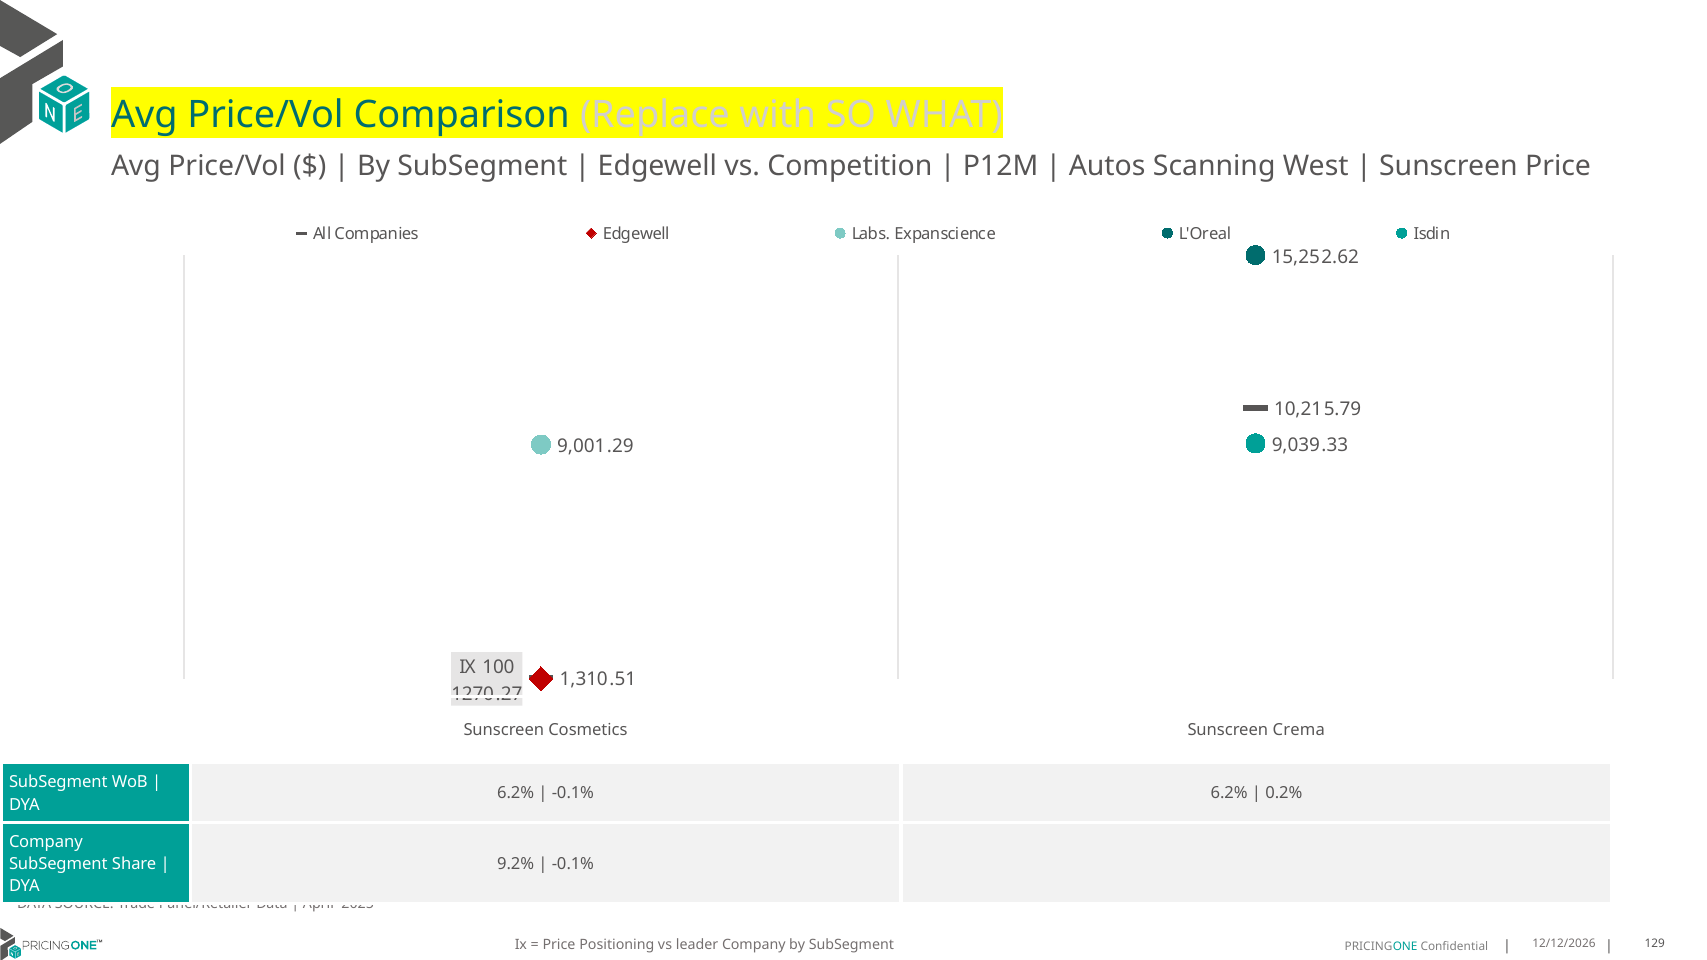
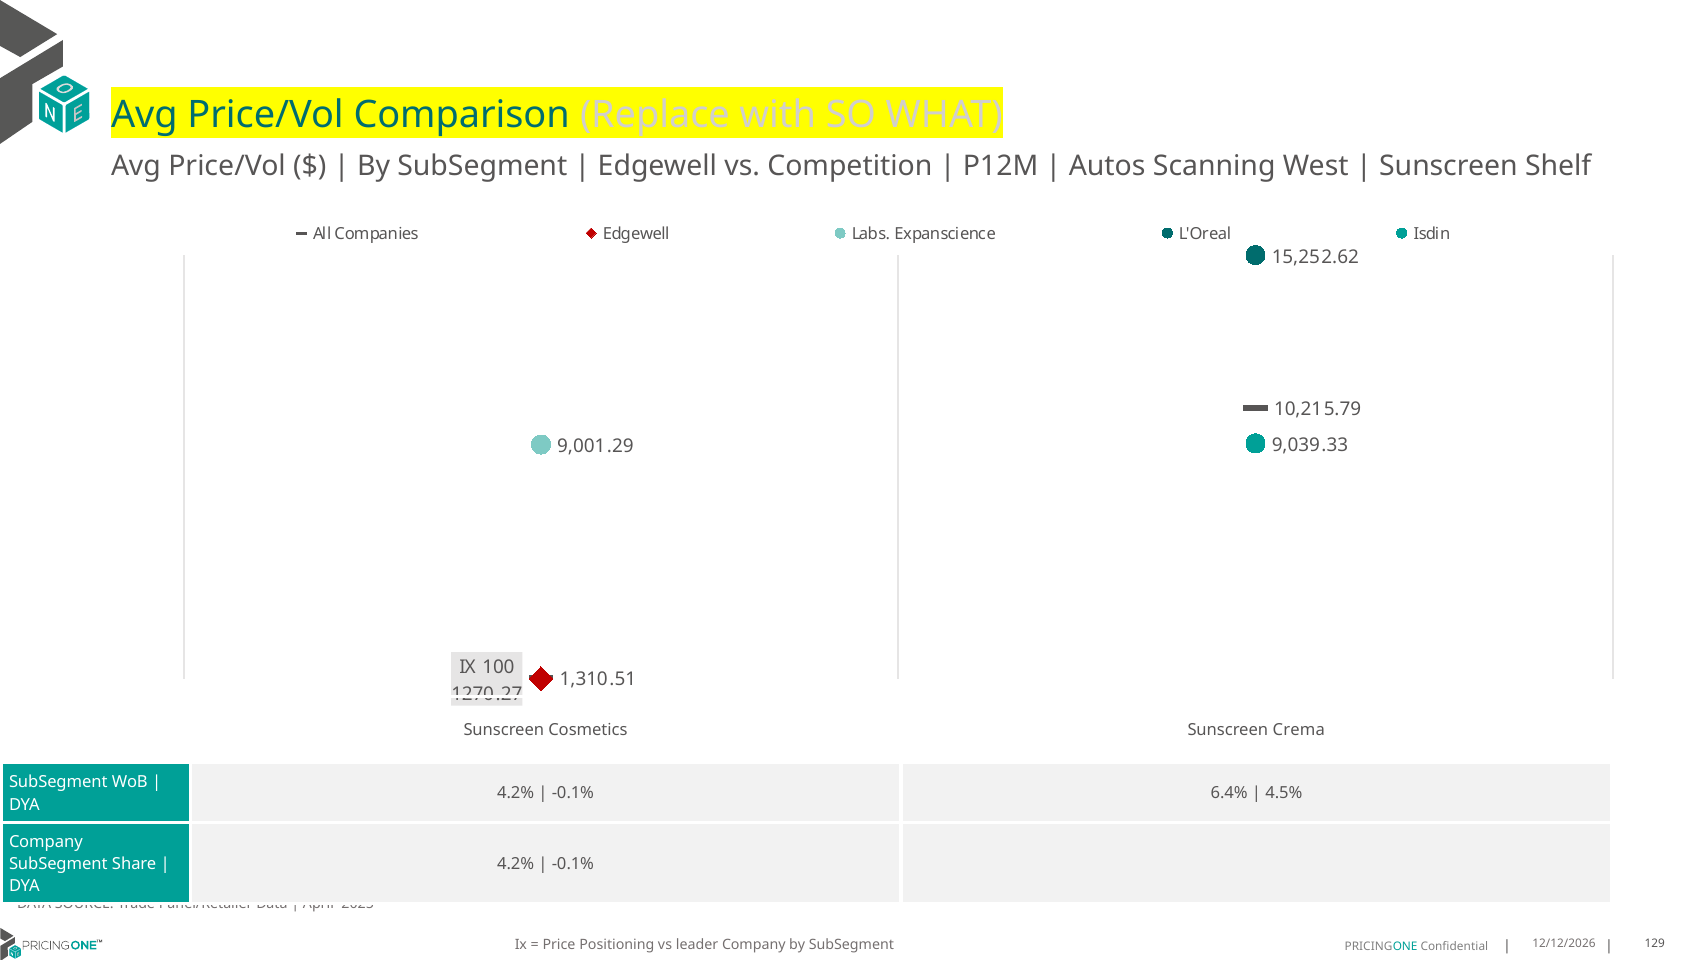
Sunscreen Price: Price -> Shelf
6.2% at (516, 794): 6.2% -> 4.2%
-0.1% 6.2%: 6.2% -> 6.4%
0.2%: 0.2% -> 4.5%
9.2% at (516, 864): 9.2% -> 4.2%
